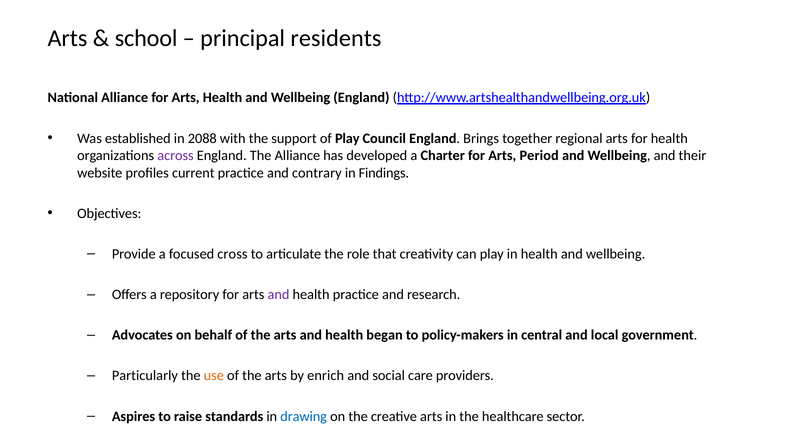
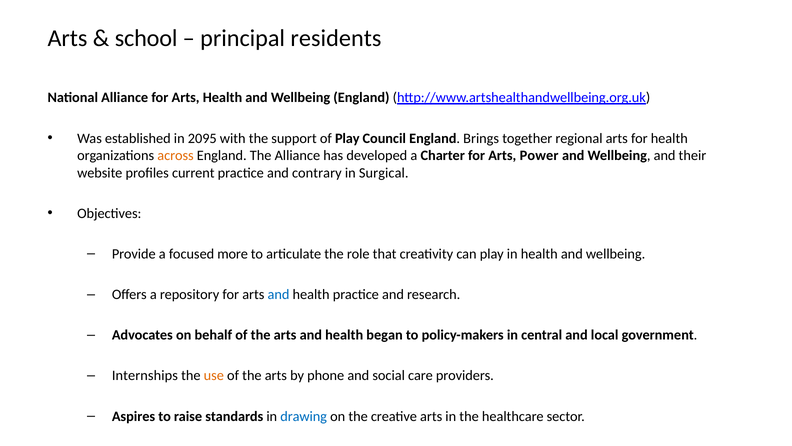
2088: 2088 -> 2095
across colour: purple -> orange
Period: Period -> Power
Findings: Findings -> Surgical
cross: cross -> more
and at (279, 294) colour: purple -> blue
Particularly: Particularly -> Internships
enrich: enrich -> phone
